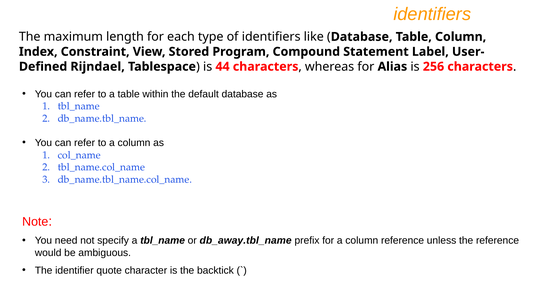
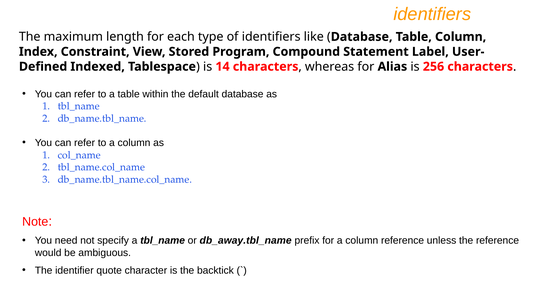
Rijndael: Rijndael -> Indexed
44: 44 -> 14
